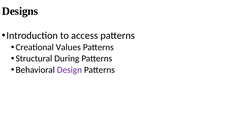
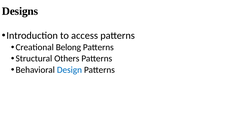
Values: Values -> Belong
During: During -> Others
Design colour: purple -> blue
